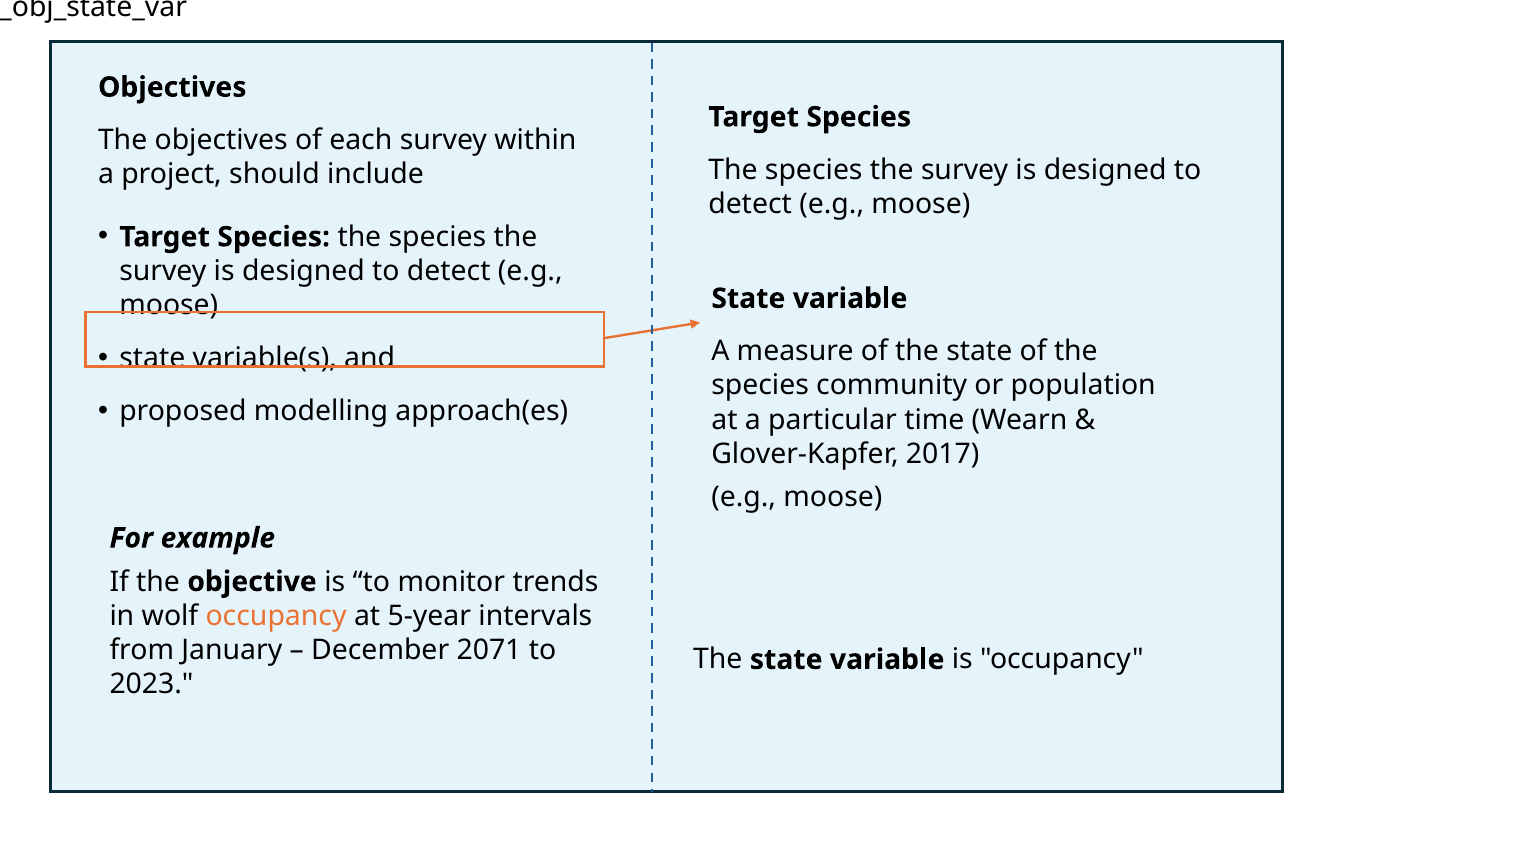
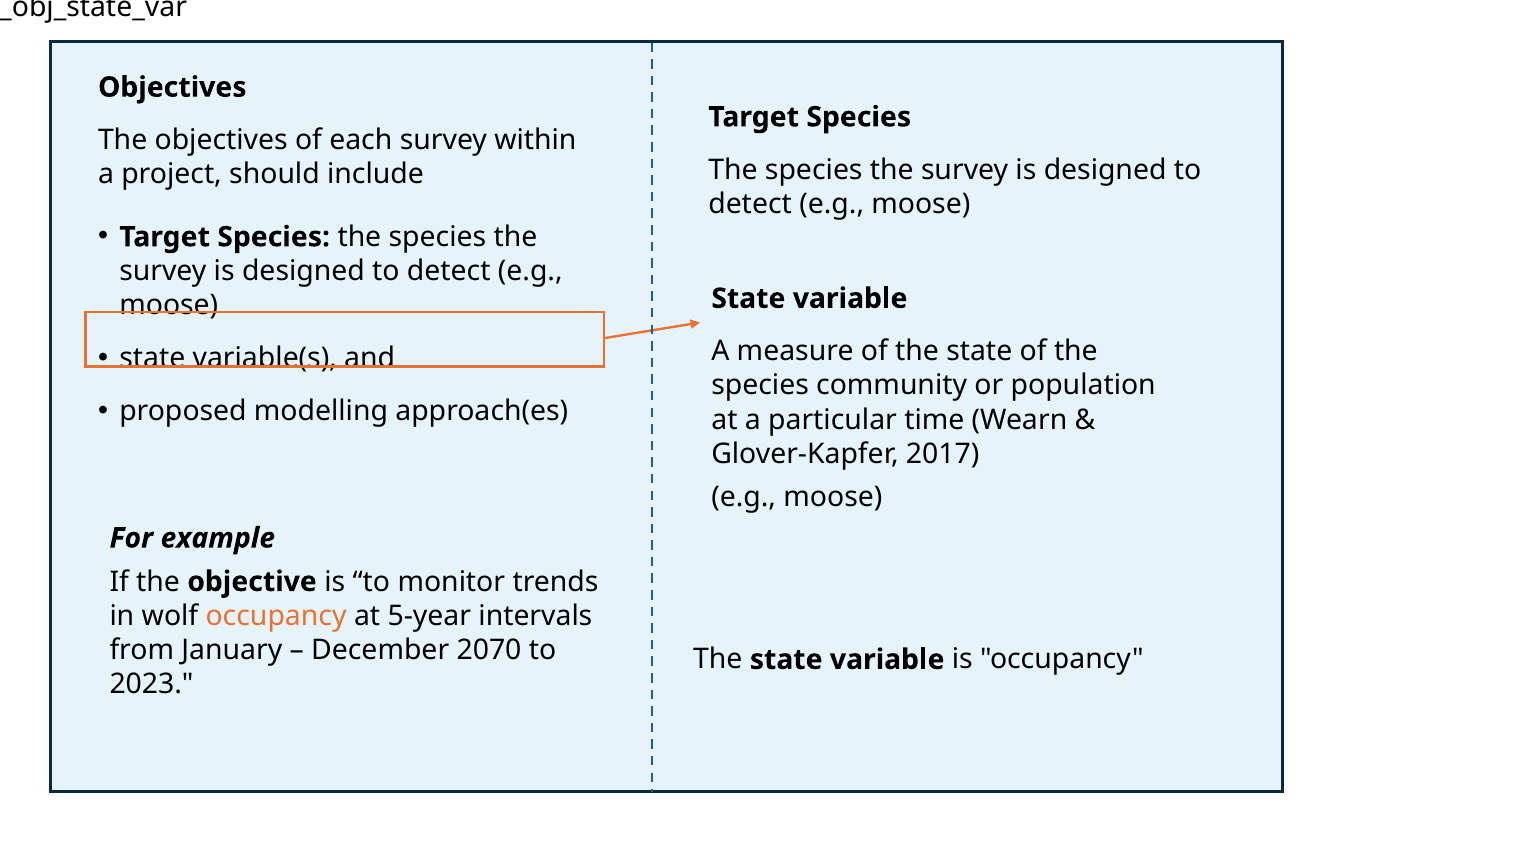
2071: 2071 -> 2070
